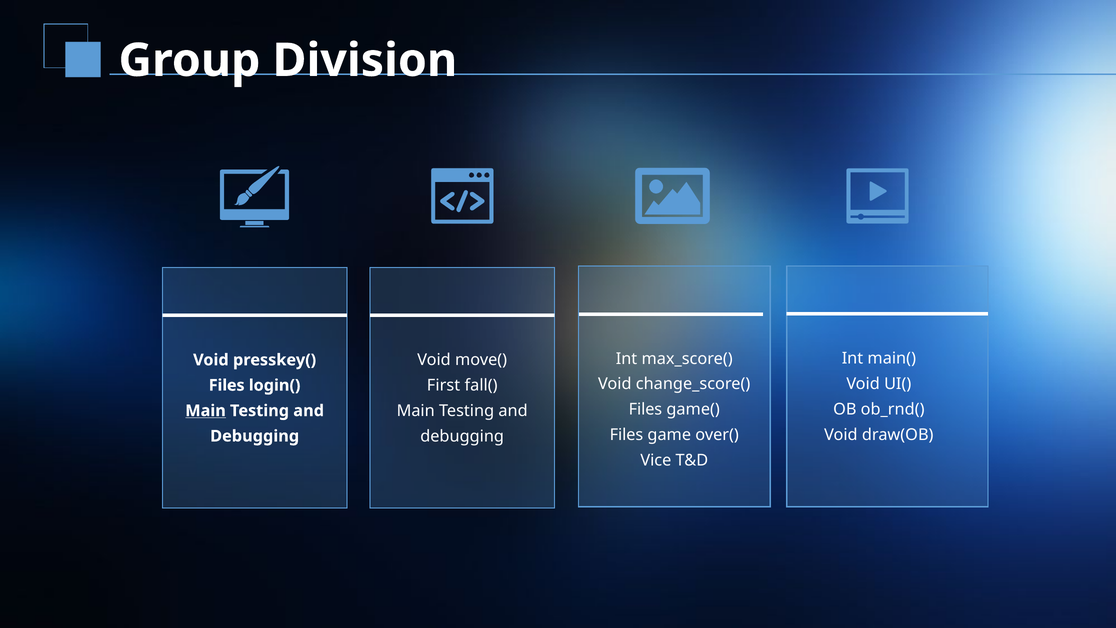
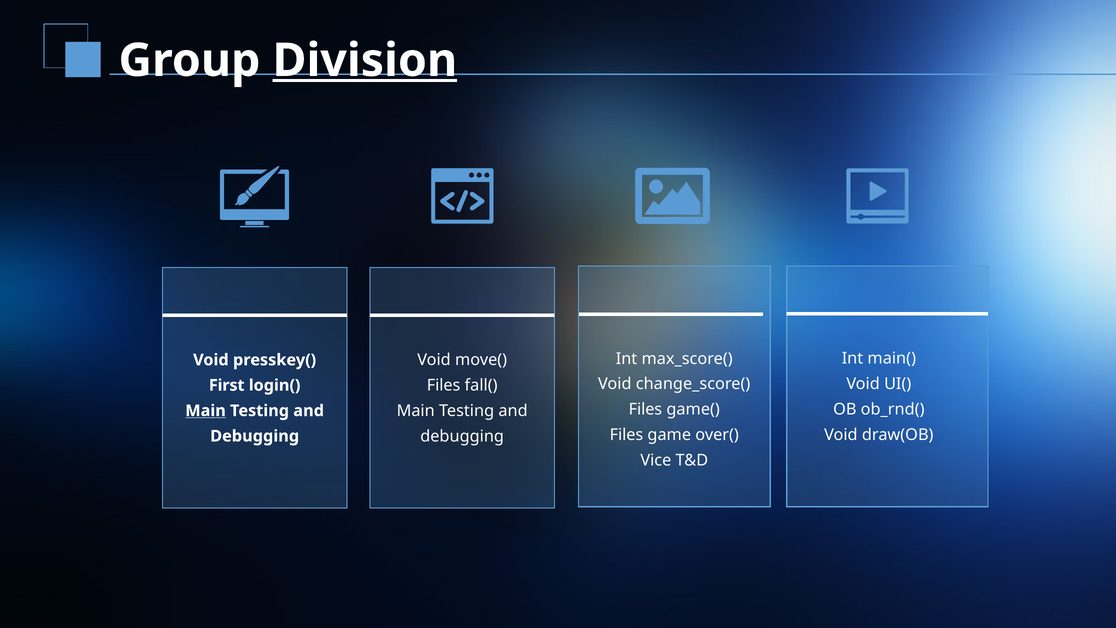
Division underline: none -> present
First at (444, 385): First -> Files
Files at (227, 385): Files -> First
